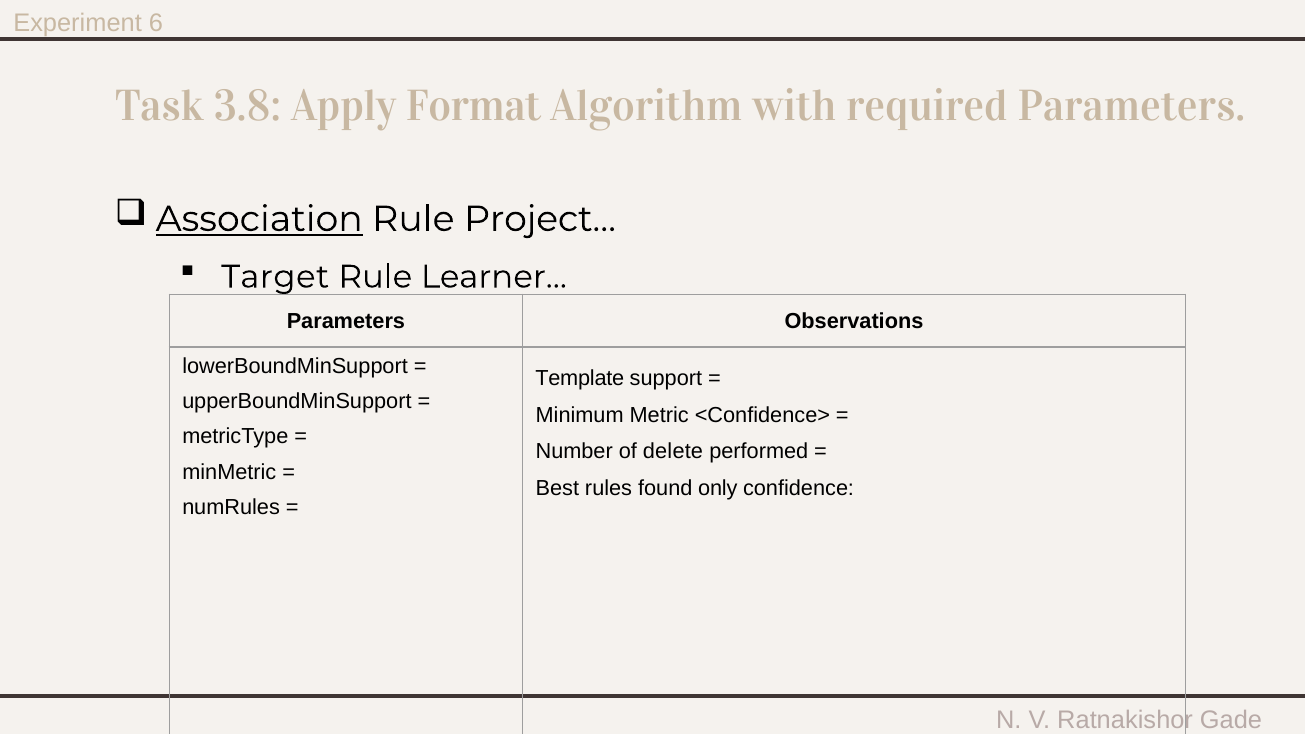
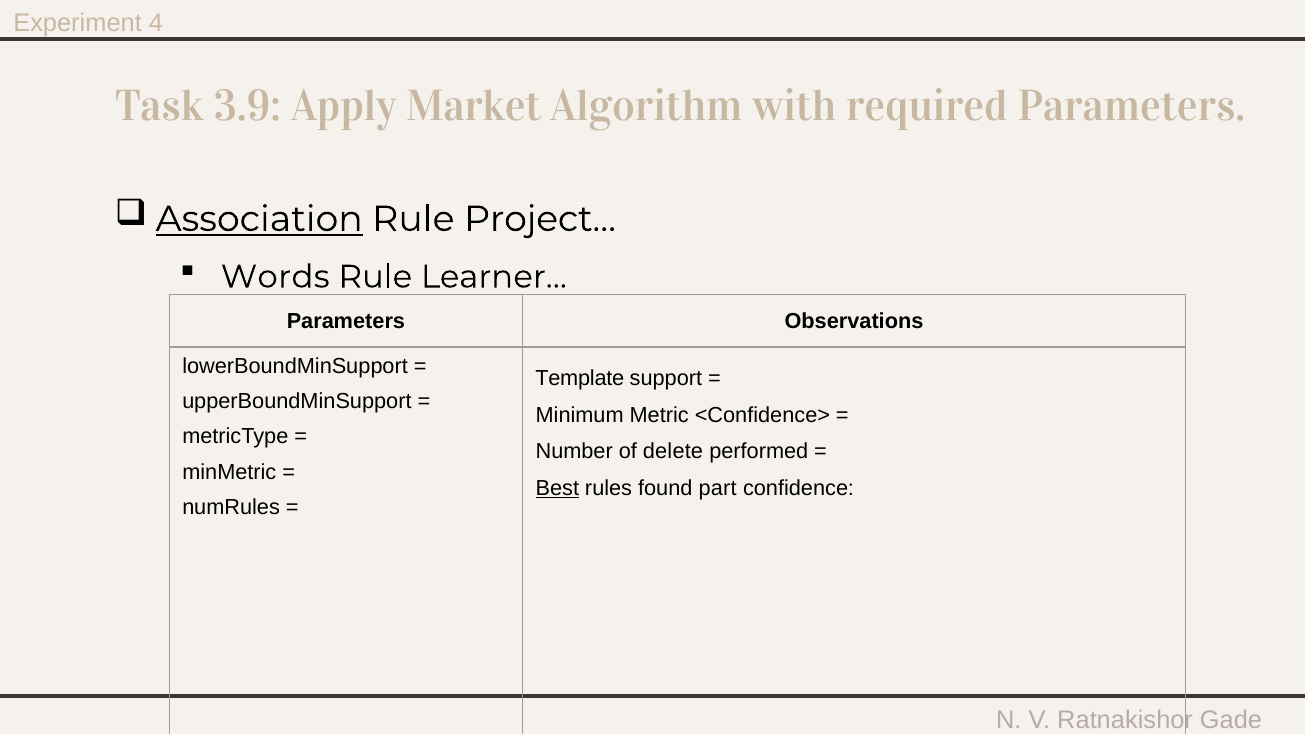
6: 6 -> 4
3.8: 3.8 -> 3.9
Format: Format -> Market
Target: Target -> Words
Best underline: none -> present
only: only -> part
